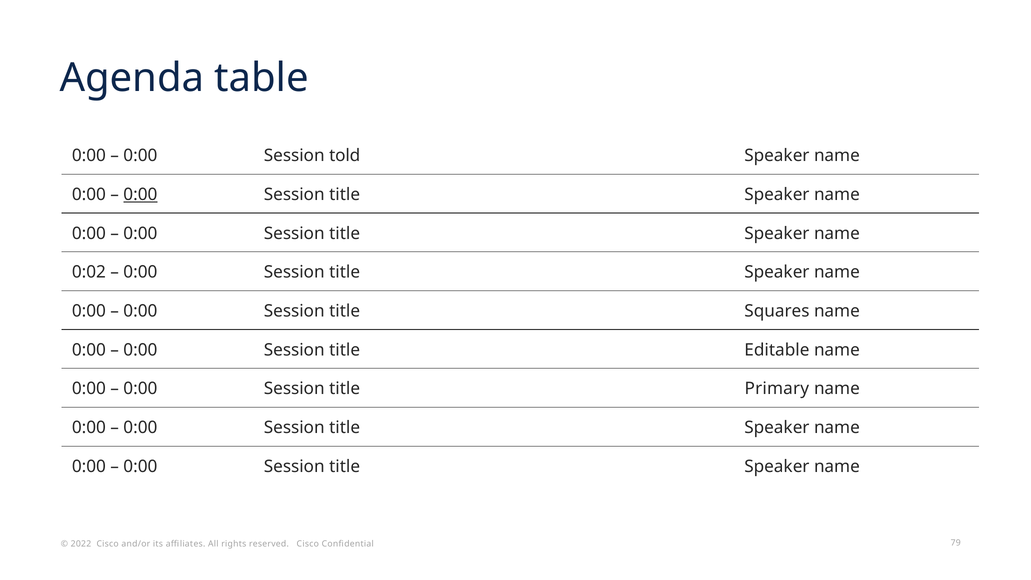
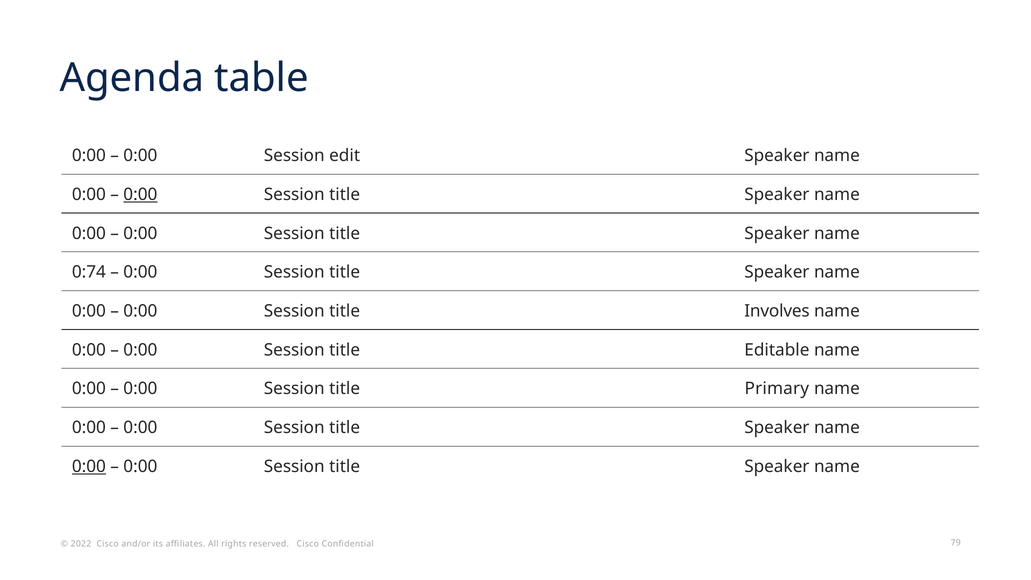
told: told -> edit
0:02: 0:02 -> 0:74
Squares: Squares -> Involves
0:00 at (89, 466) underline: none -> present
